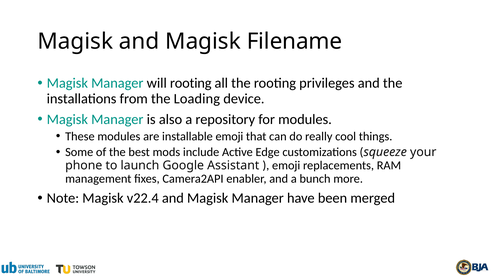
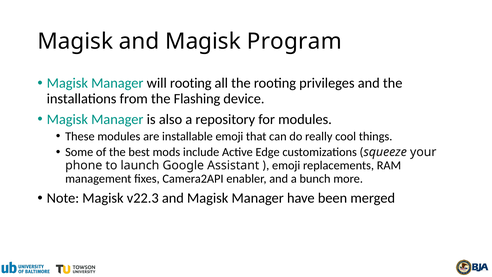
Filename: Filename -> Program
Loading: Loading -> Flashing
v22.4: v22.4 -> v22.3
